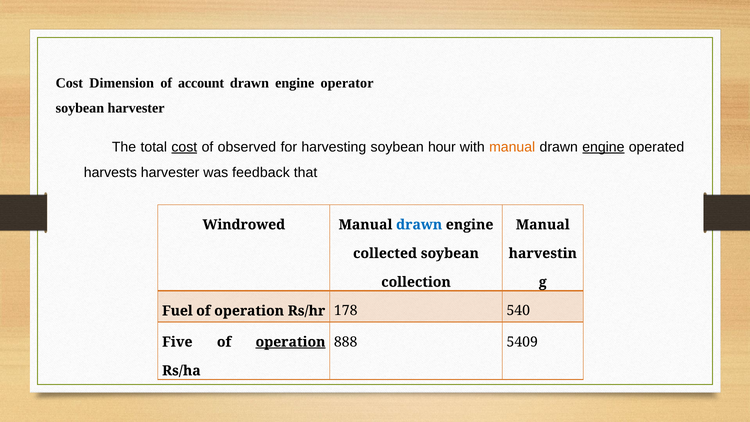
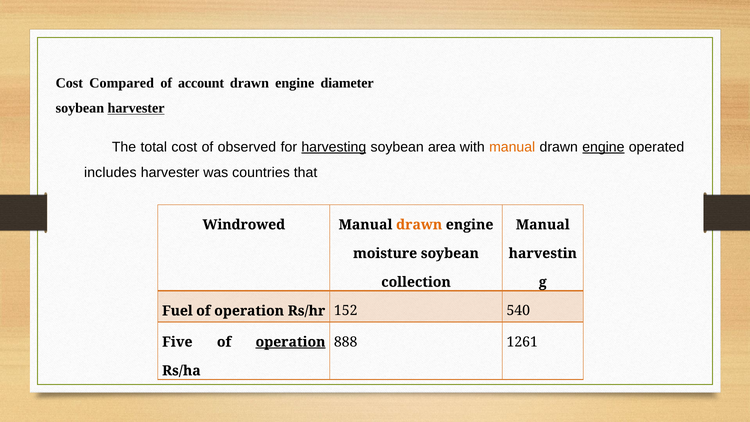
Dimension: Dimension -> Compared
operator: operator -> diameter
harvester at (136, 108) underline: none -> present
cost at (184, 147) underline: present -> none
harvesting underline: none -> present
hour: hour -> area
harvests: harvests -> includes
feedback: feedback -> countries
drawn at (419, 225) colour: blue -> orange
collected: collected -> moisture
178: 178 -> 152
5409: 5409 -> 1261
